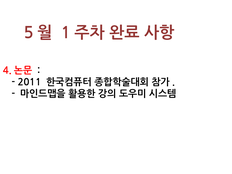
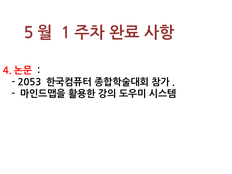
2011: 2011 -> 2053
